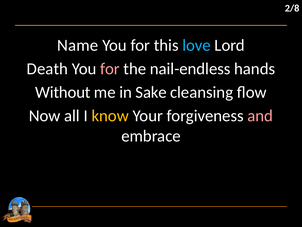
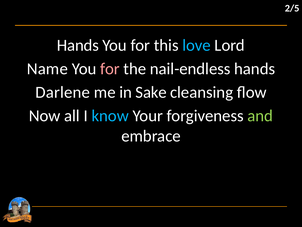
2/8: 2/8 -> 2/5
Name at (78, 45): Name -> Hands
Death: Death -> Name
Without: Without -> Darlene
know colour: yellow -> light blue
and colour: pink -> light green
